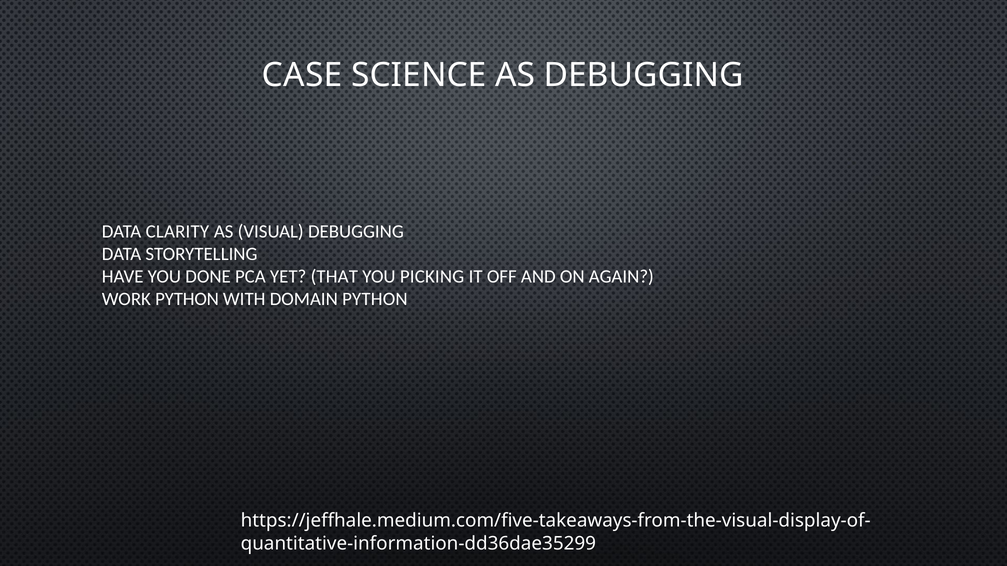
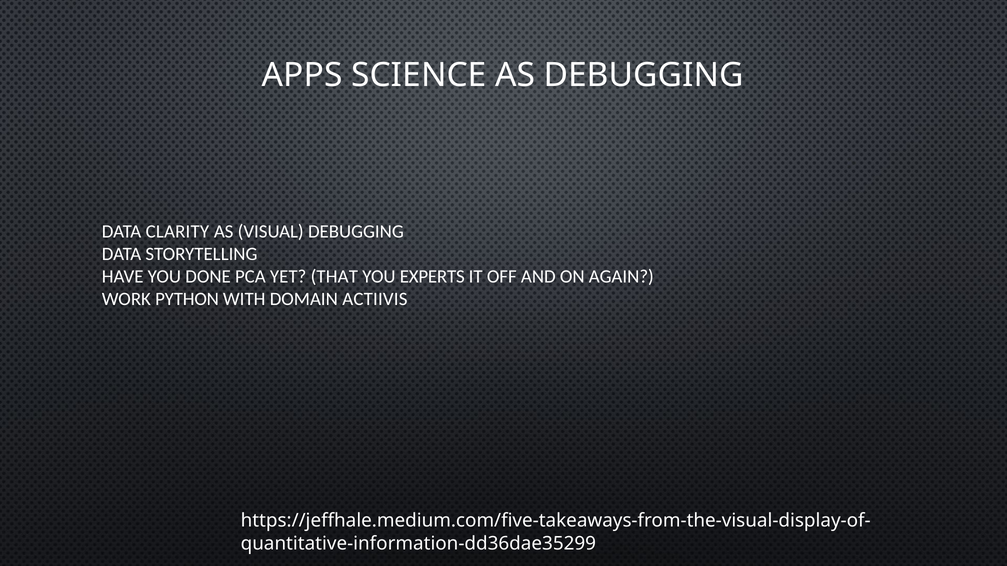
CASE: CASE -> APPS
PICKING: PICKING -> EXPERTS
DOMAIN PYTHON: PYTHON -> ACTIIVIS
